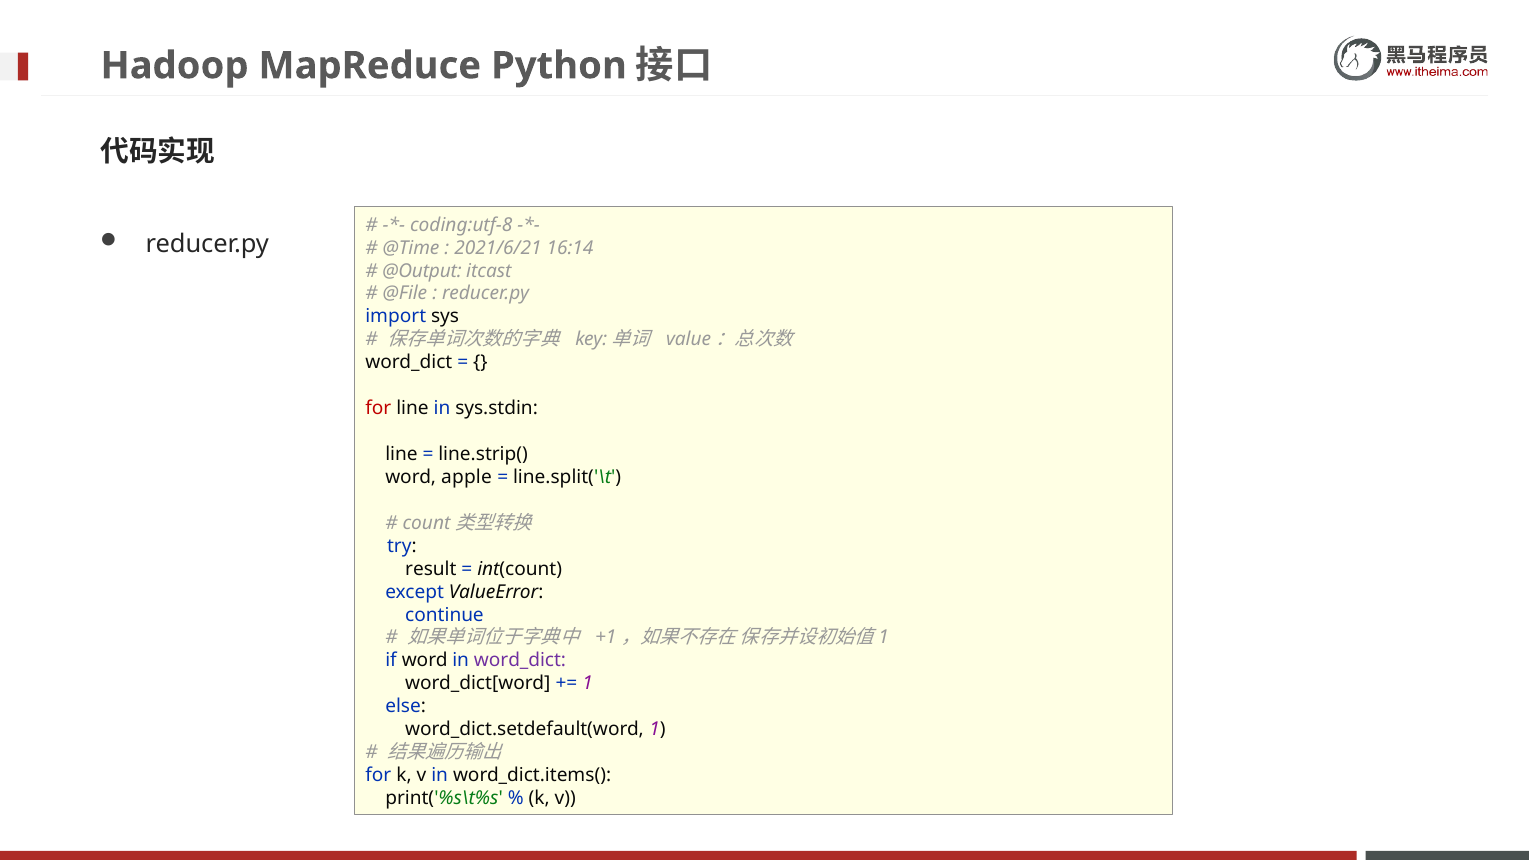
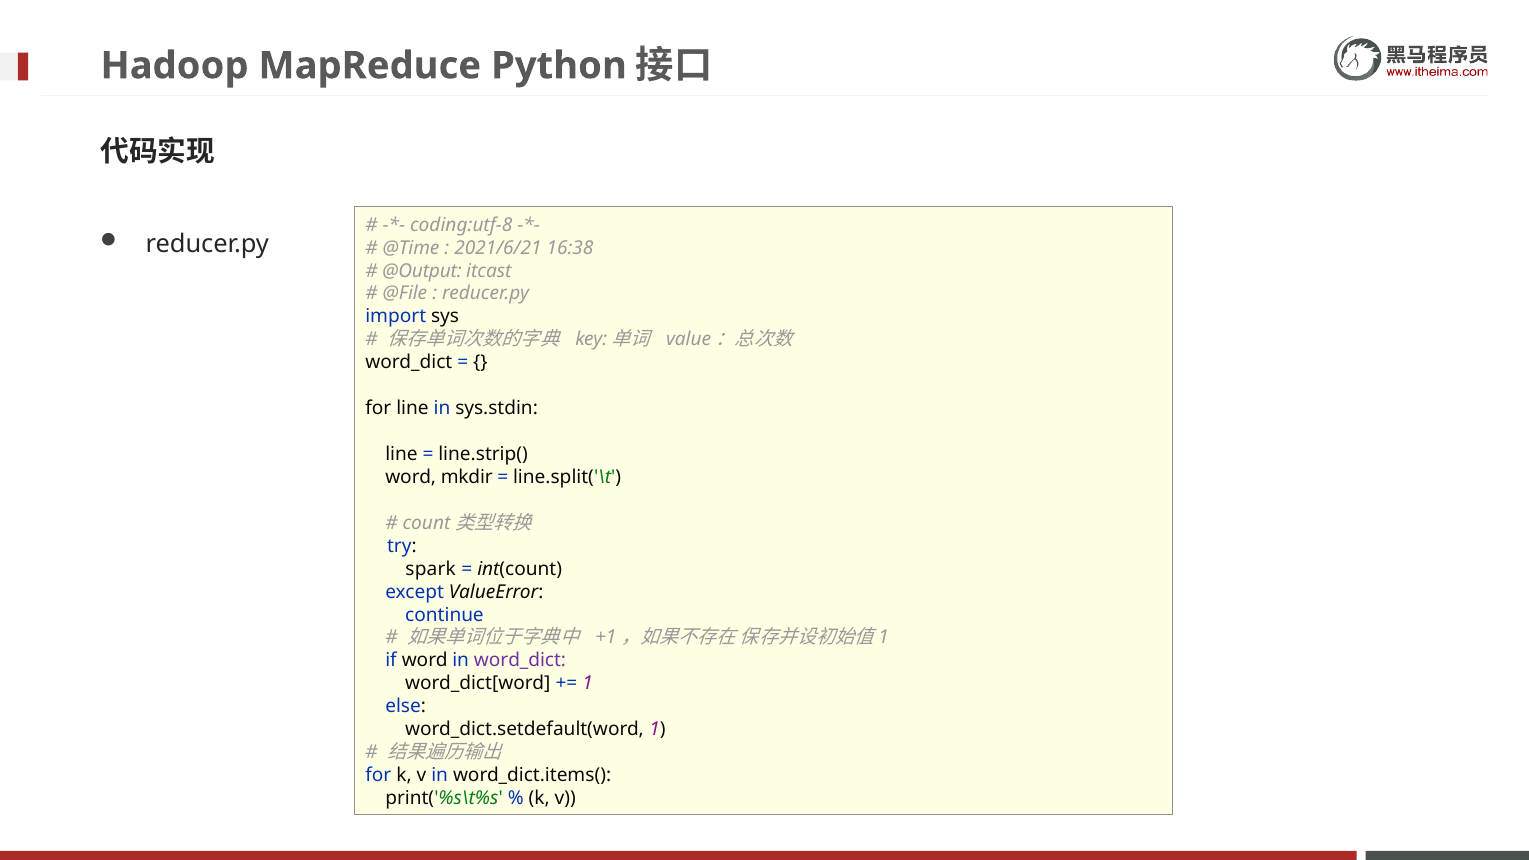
16:14: 16:14 -> 16:38
for at (378, 408) colour: red -> black
apple: apple -> mkdir
result: result -> spark
